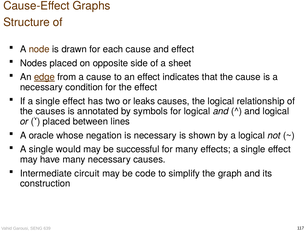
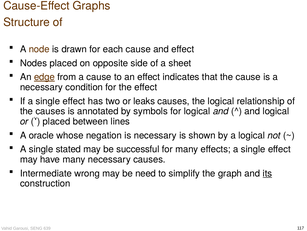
would: would -> stated
circuit: circuit -> wrong
code: code -> need
its underline: none -> present
